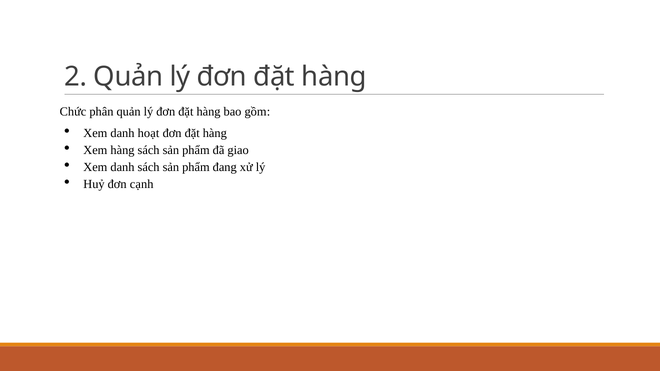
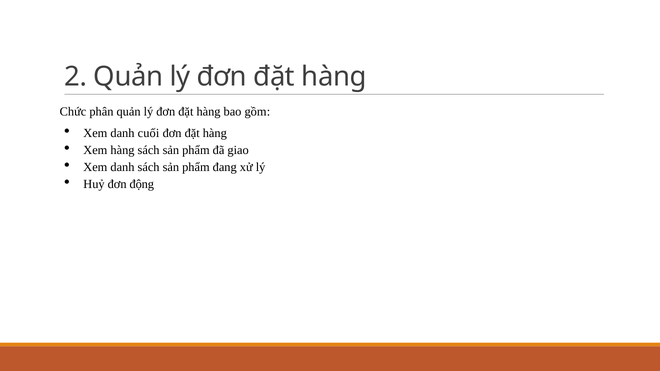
hoạt: hoạt -> cuối
cạnh: cạnh -> động
